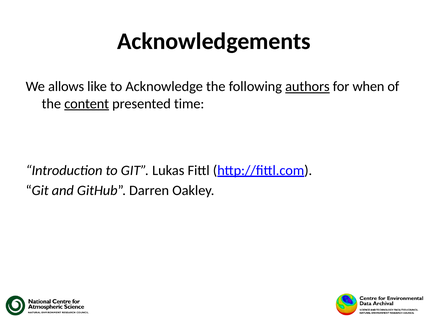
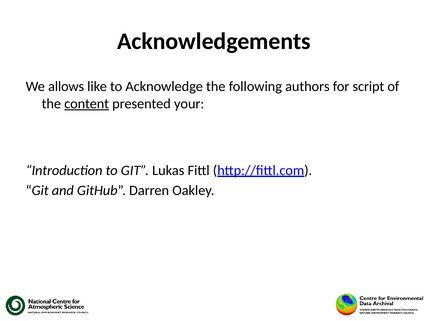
authors underline: present -> none
when: when -> script
time: time -> your
